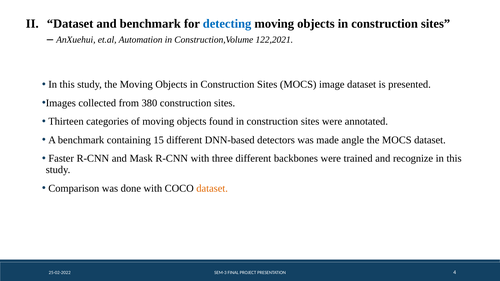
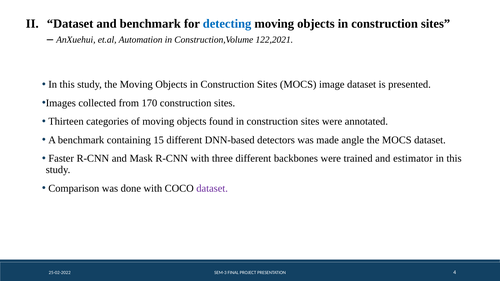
380: 380 -> 170
recognize: recognize -> estimator
dataset at (212, 188) colour: orange -> purple
